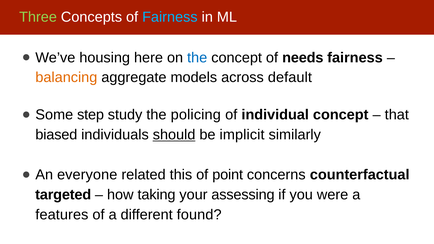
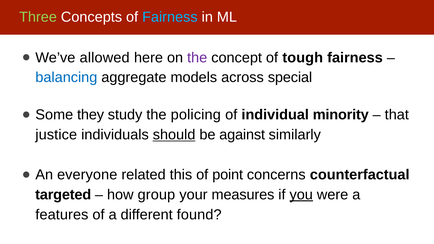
housing: housing -> allowed
the at (197, 58) colour: blue -> purple
needs: needs -> tough
balancing colour: orange -> blue
default: default -> special
step: step -> they
individual concept: concept -> minority
biased: biased -> justice
implicit: implicit -> against
taking: taking -> group
assessing: assessing -> measures
you underline: none -> present
